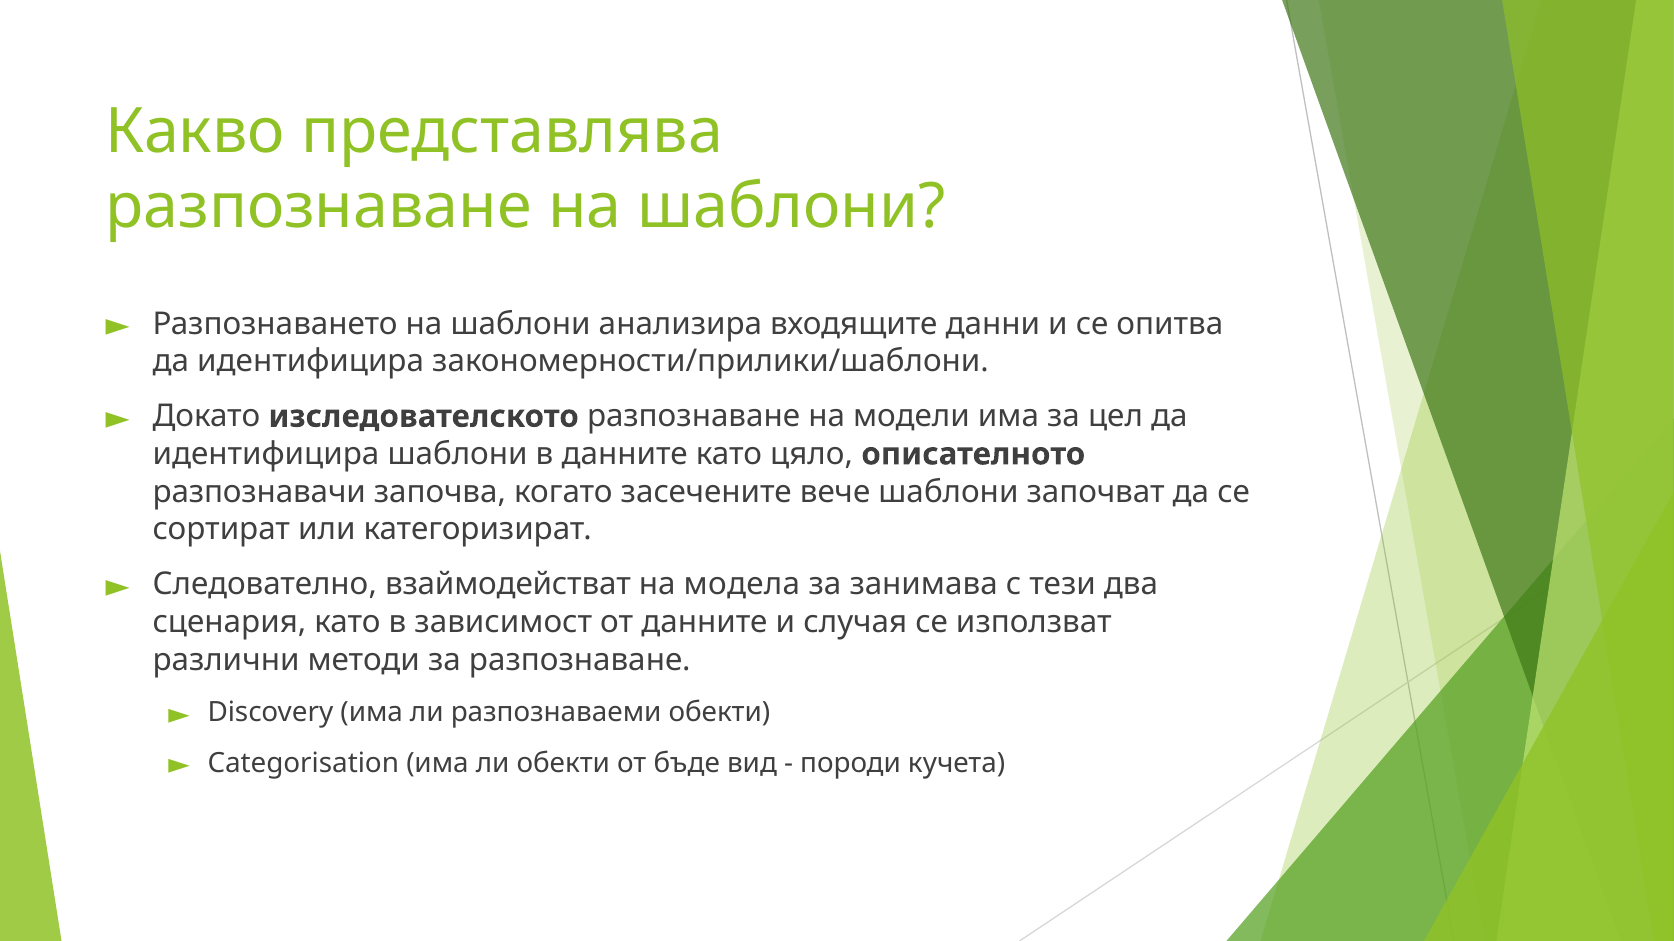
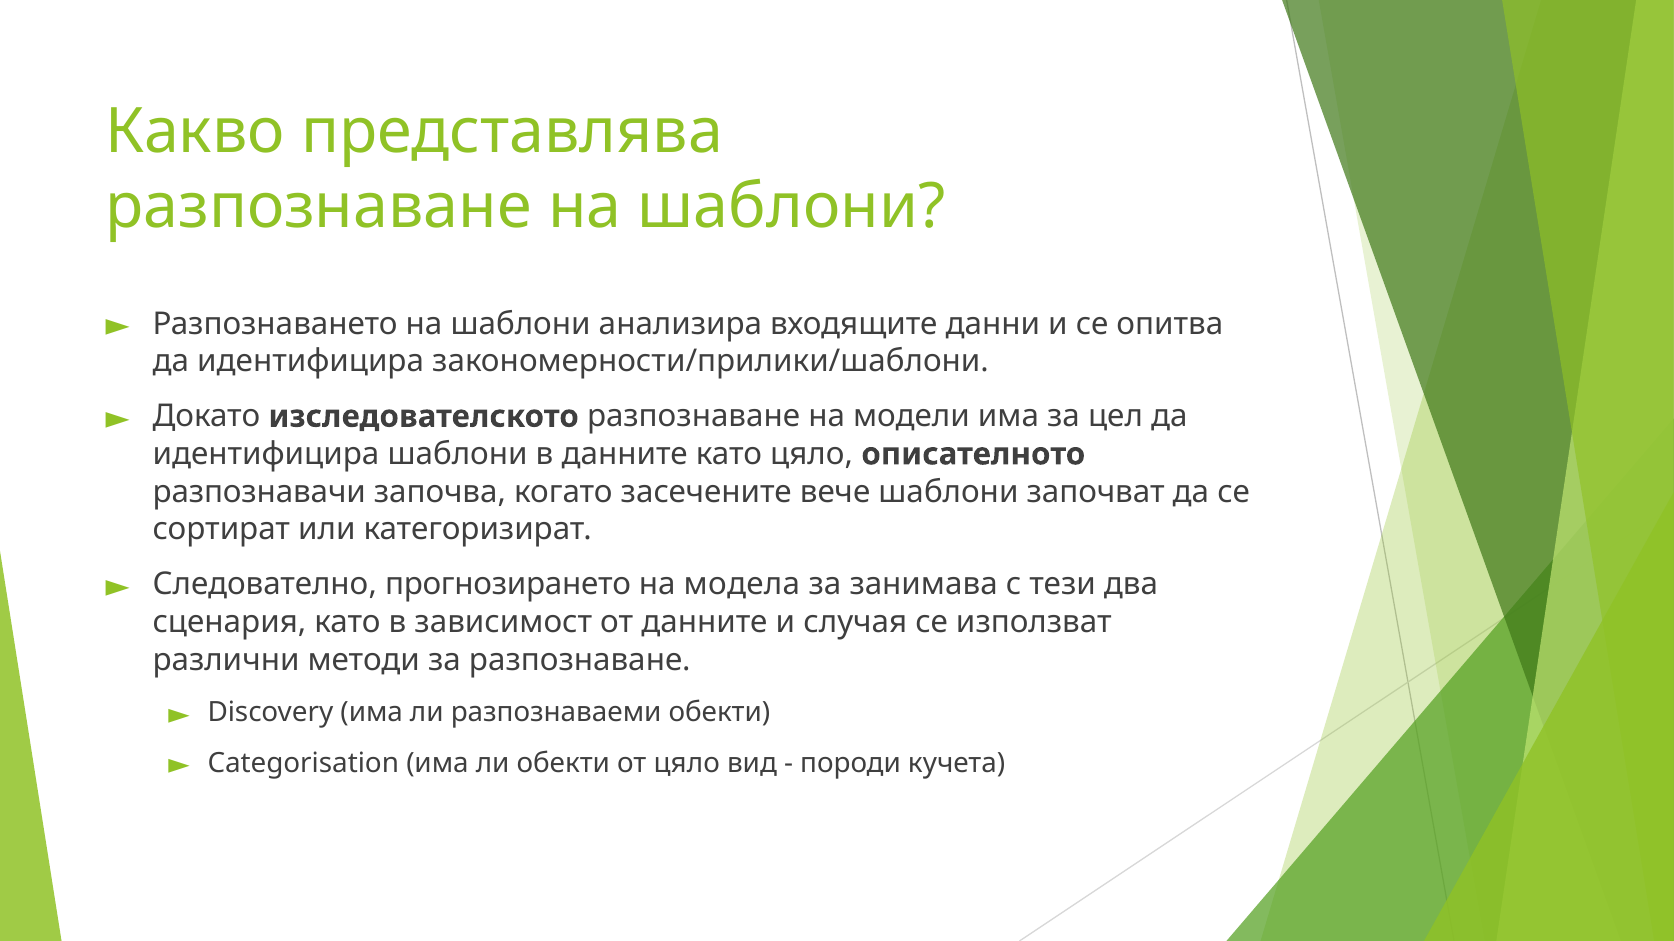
взаймодействат: взаймодействат -> прогнозирането
от бъде: бъде -> цяло
